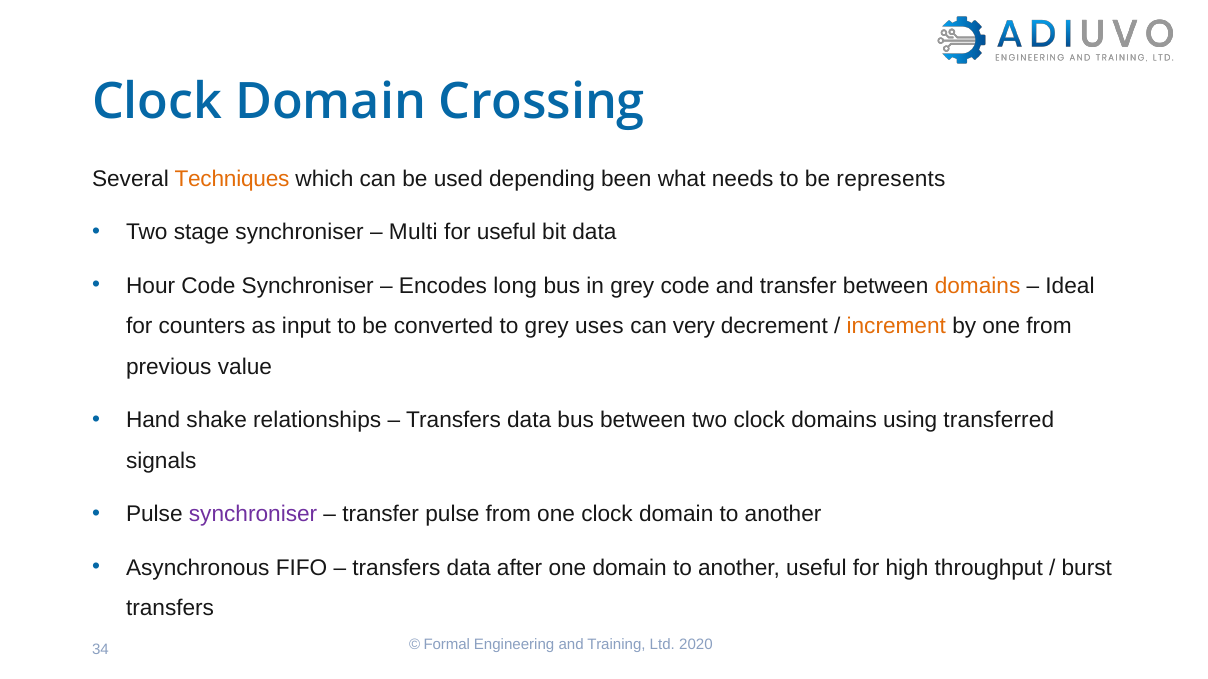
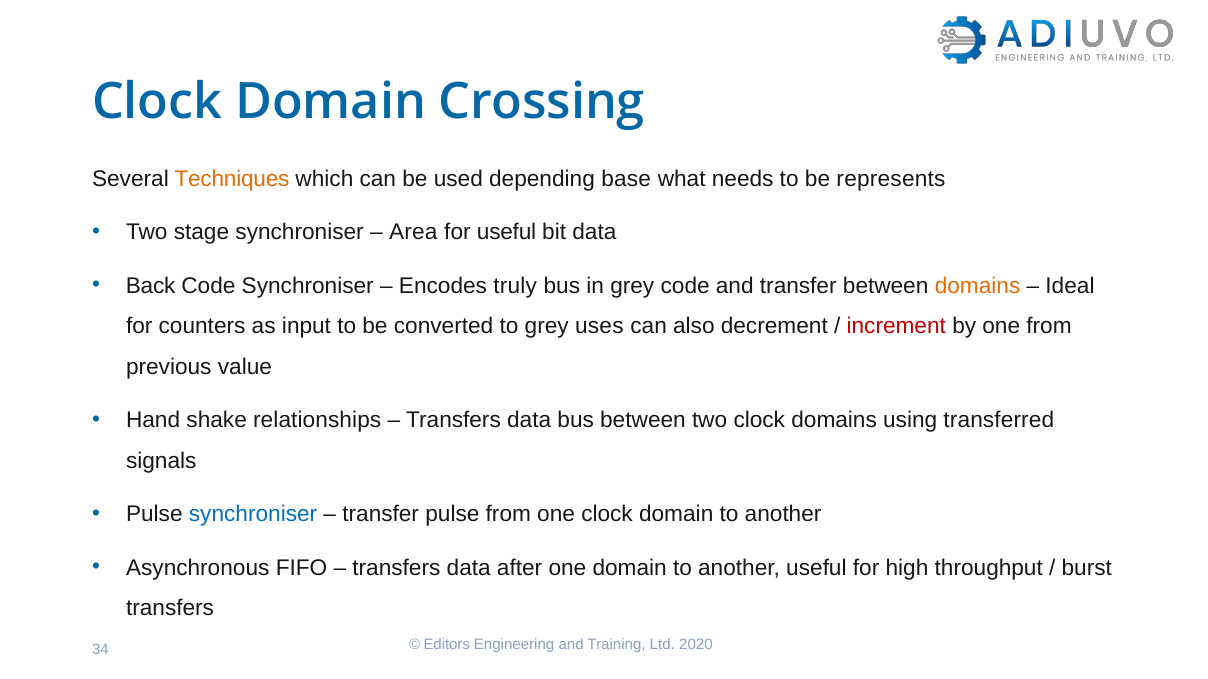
been: been -> base
Multi: Multi -> Area
Hour: Hour -> Back
long: long -> truly
very: very -> also
increment colour: orange -> red
synchroniser at (253, 515) colour: purple -> blue
Formal: Formal -> Editors
